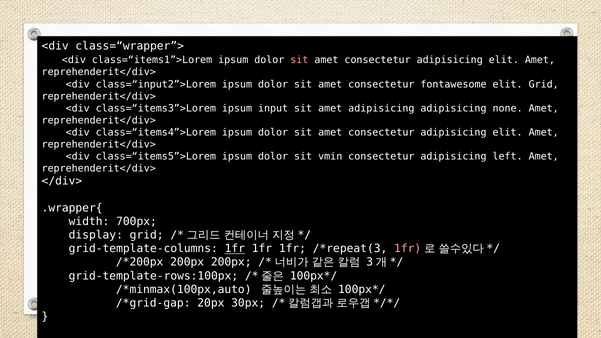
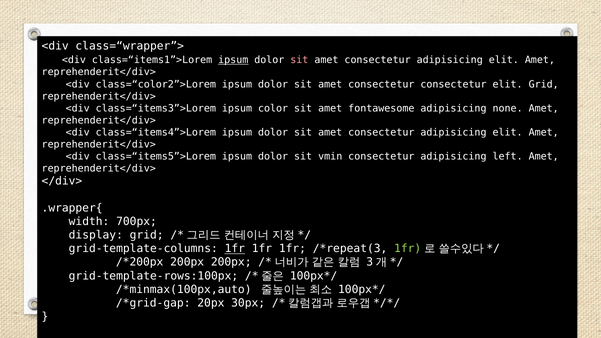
ipsum at (233, 60) underline: none -> present
class=“input2”>Lorem: class=“input2”>Lorem -> class=“color2”>Lorem
fontawesome at (454, 84): fontawesome -> consectetur
input: input -> color
amet adipisicing: adipisicing -> fontawesome
1fr at (408, 249) colour: pink -> light green
